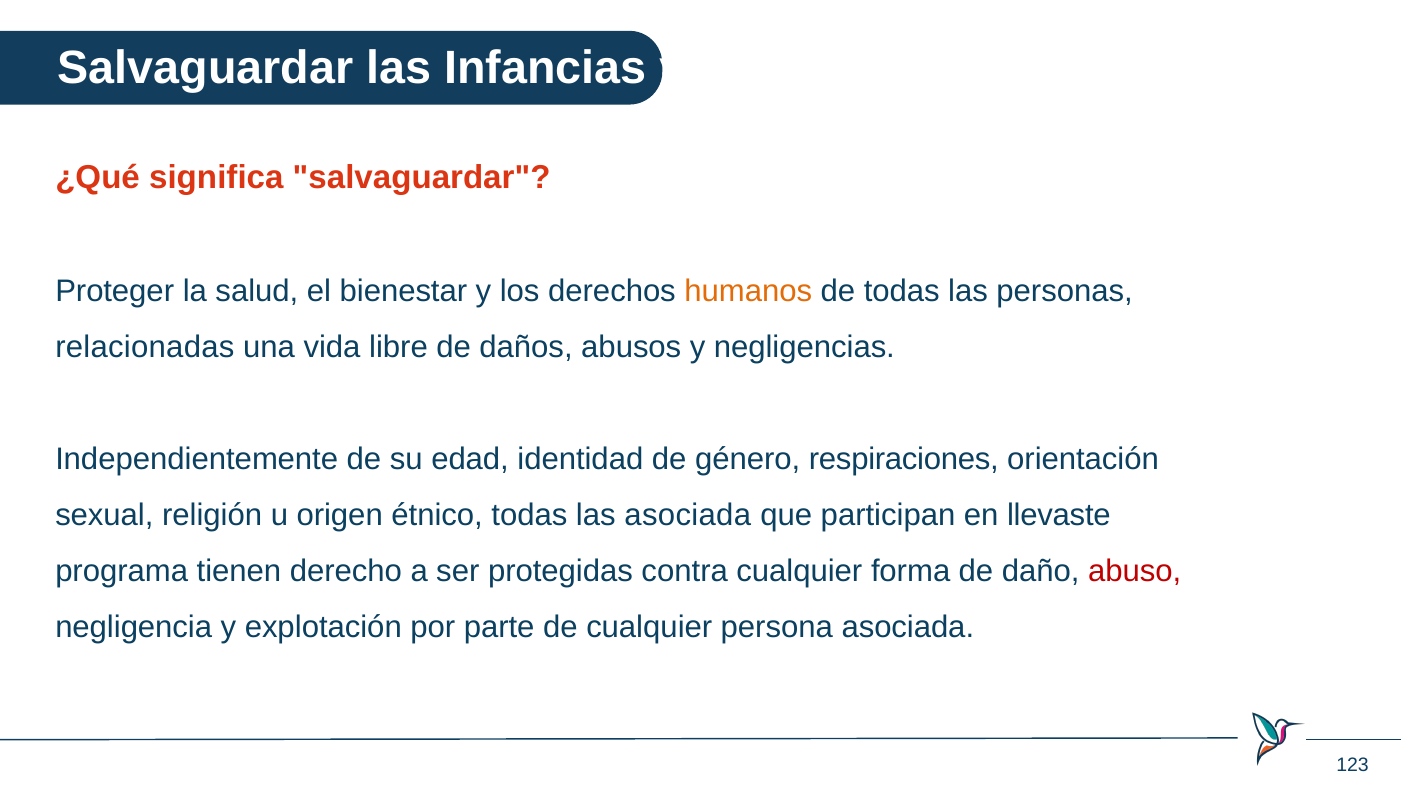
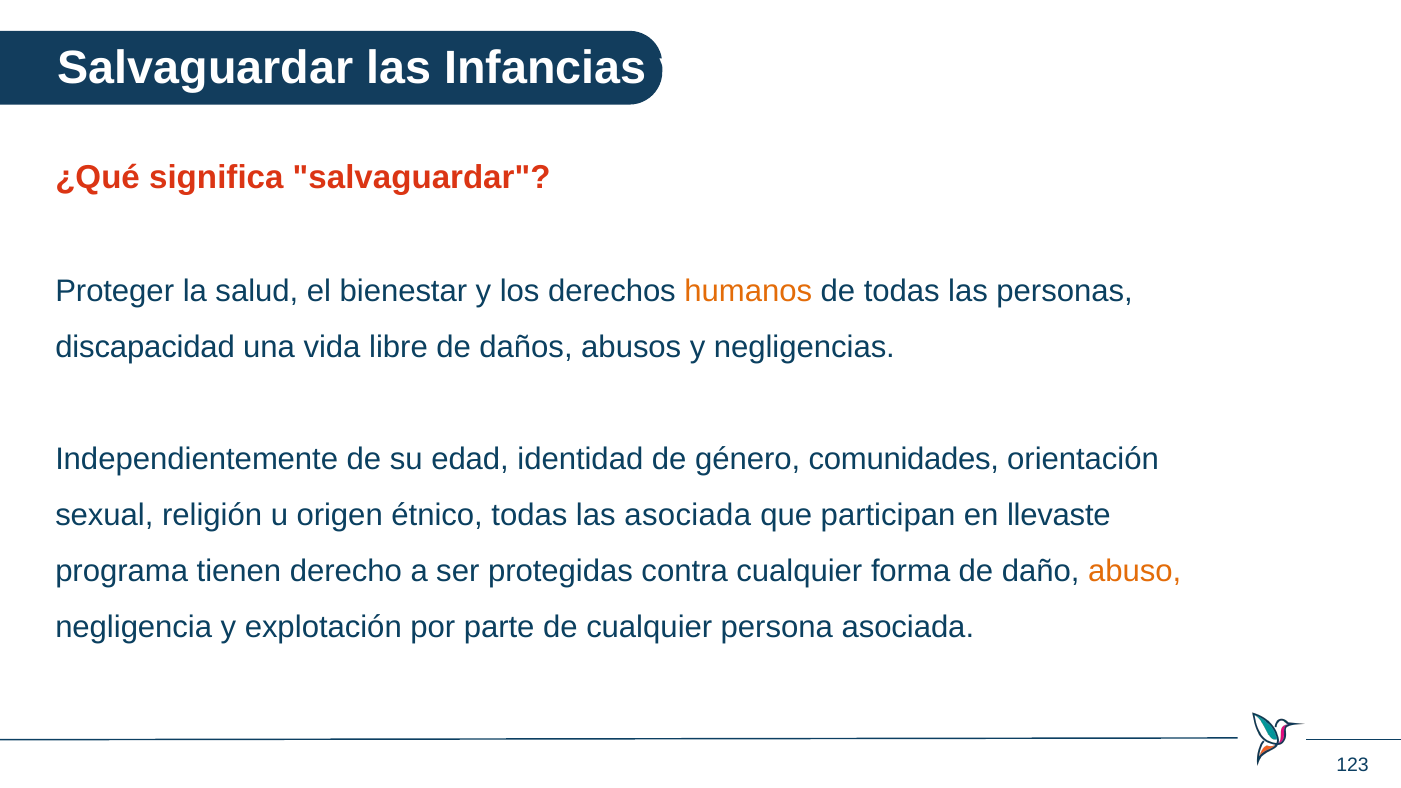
relacionadas: relacionadas -> discapacidad
respiraciones: respiraciones -> comunidades
abuso colour: red -> orange
